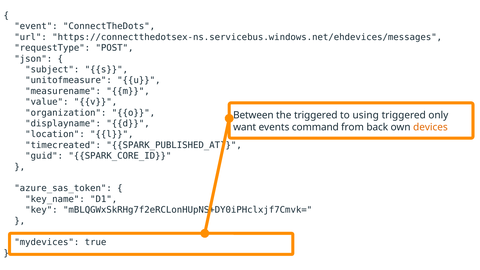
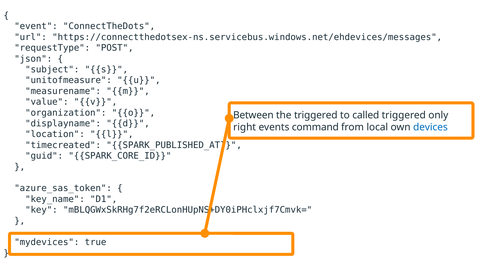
using: using -> called
want: want -> right
back: back -> local
devices colour: orange -> blue
